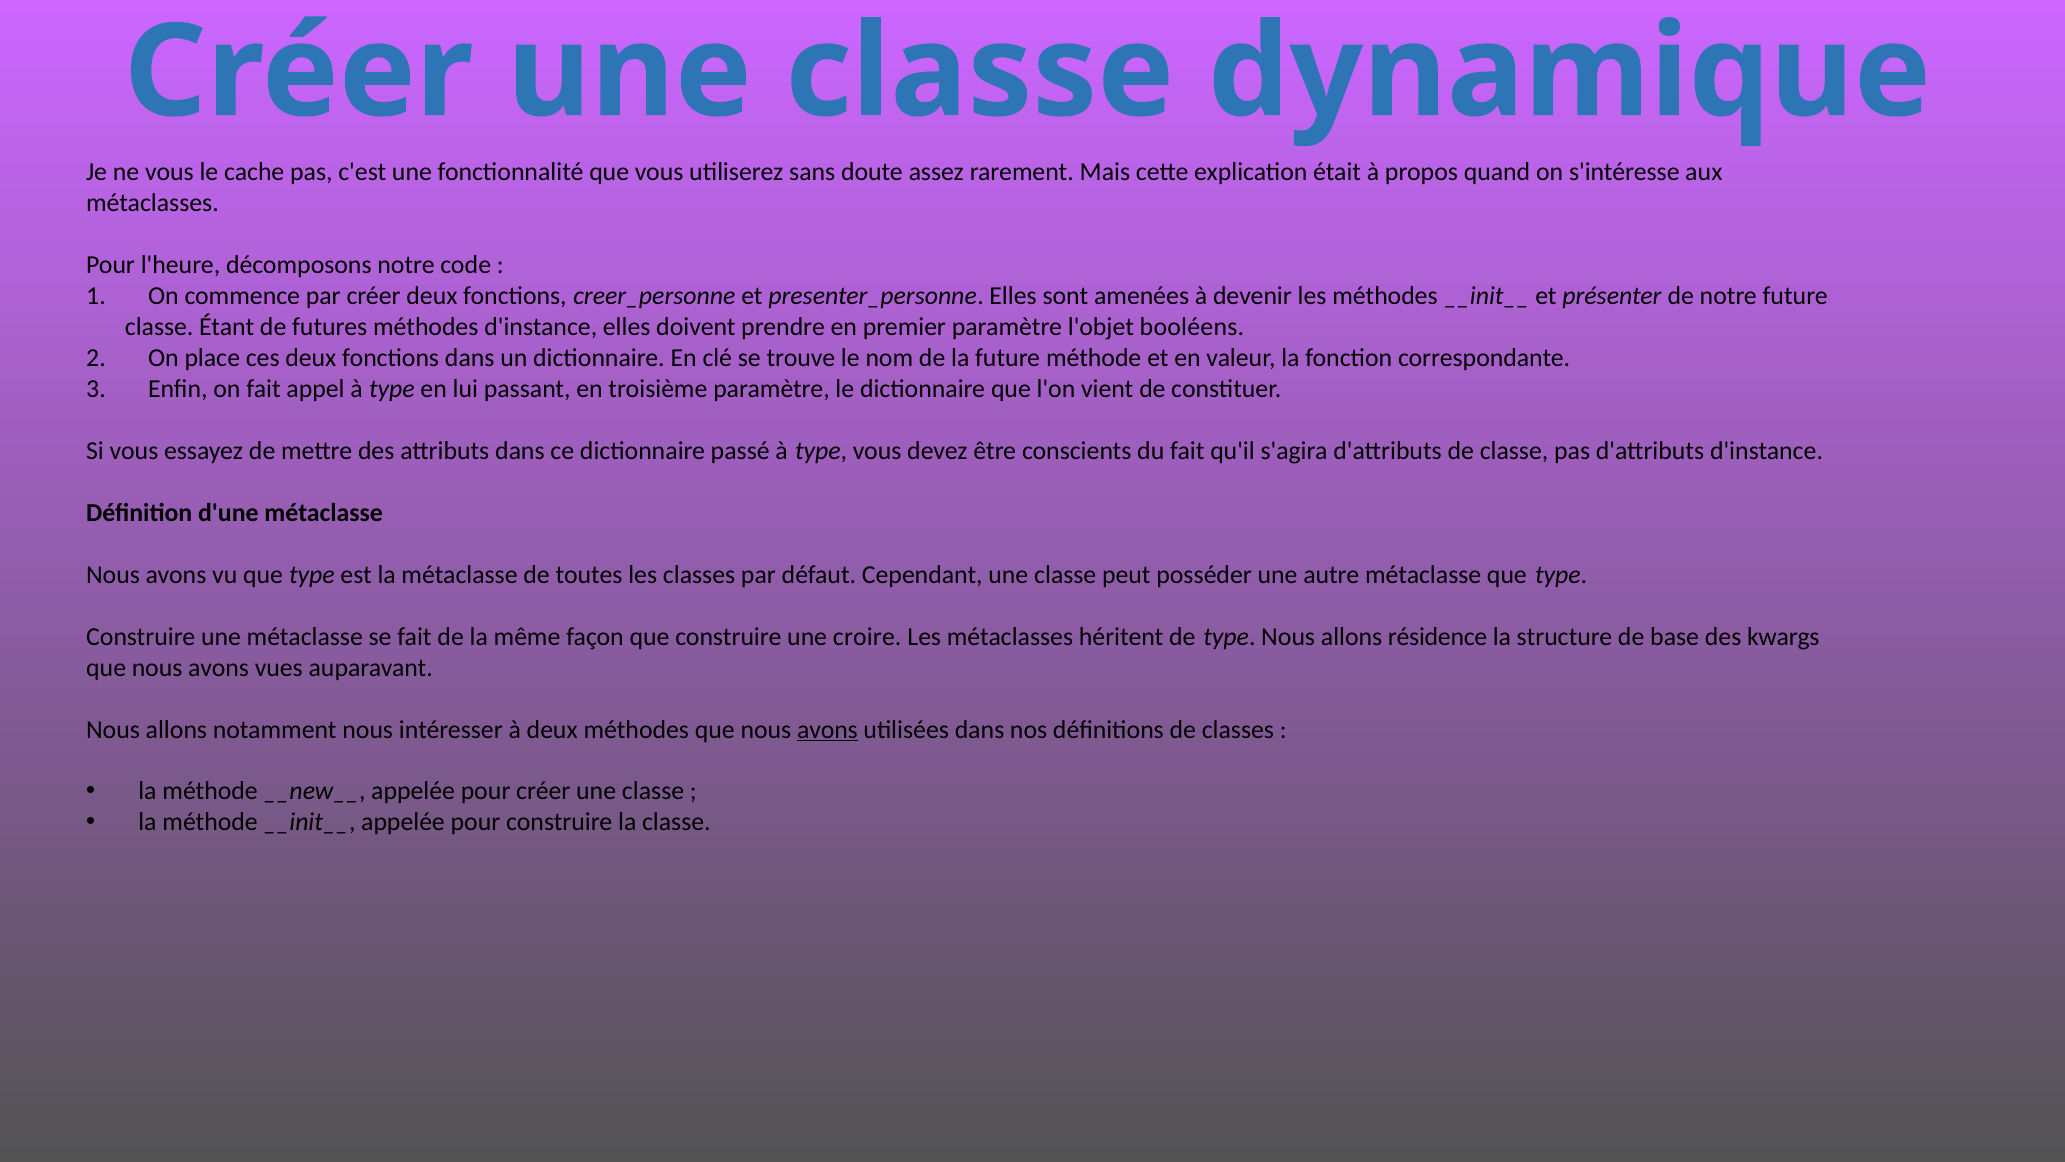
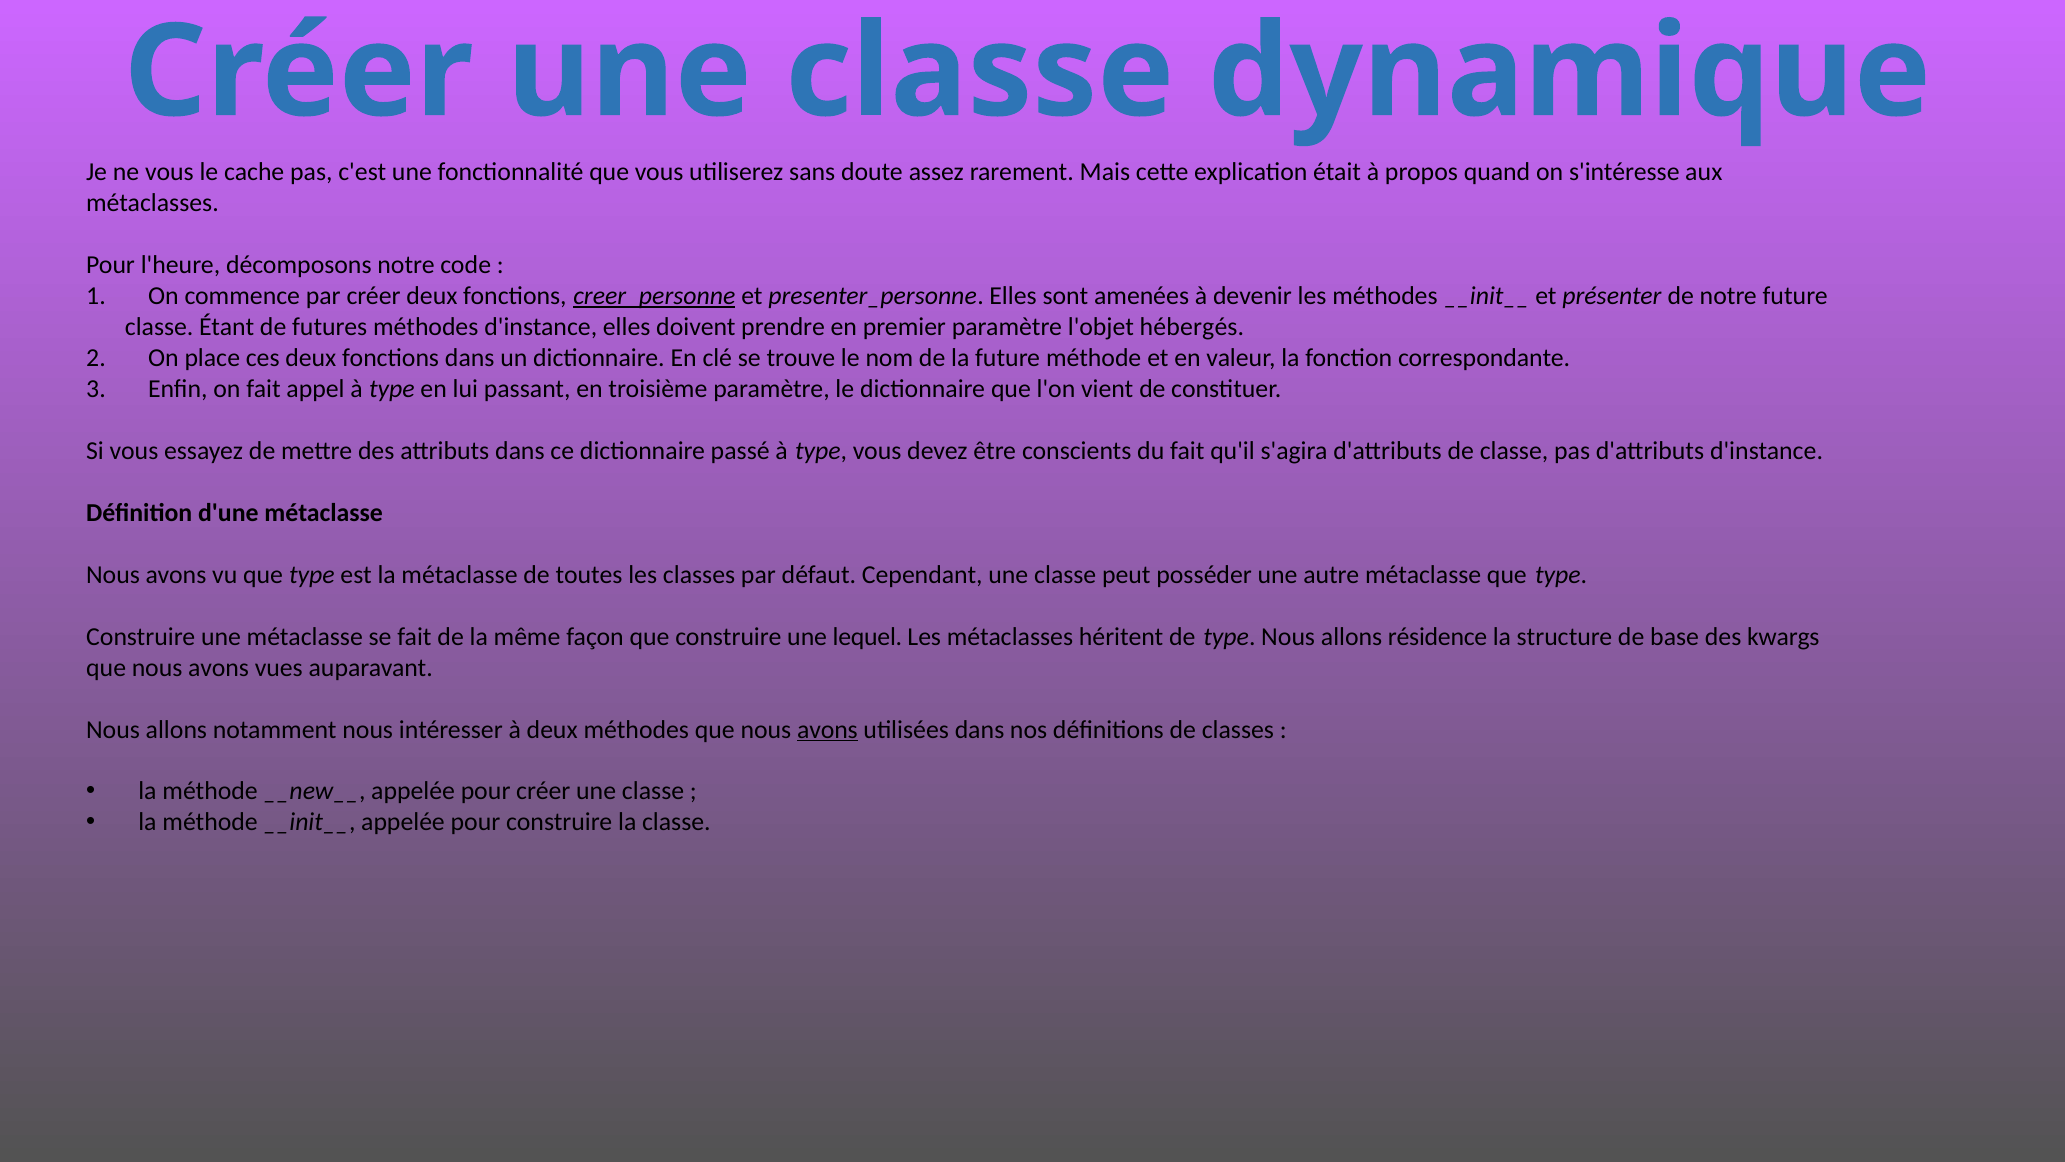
creer_personne underline: none -> present
booléens: booléens -> hébergés
croire: croire -> lequel
